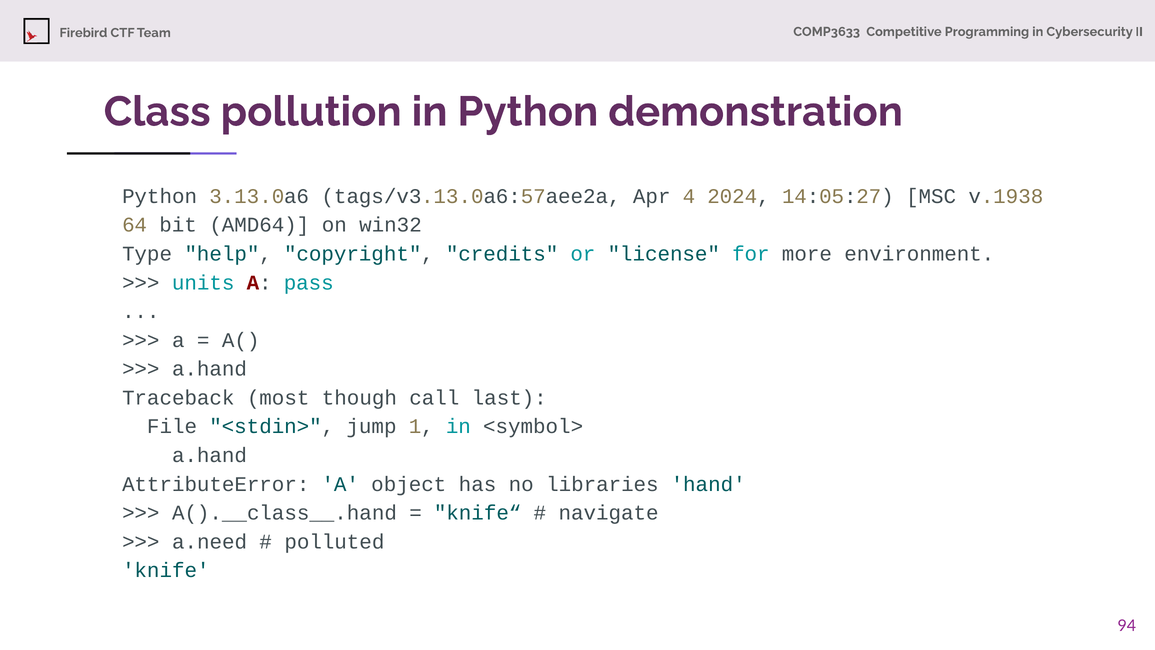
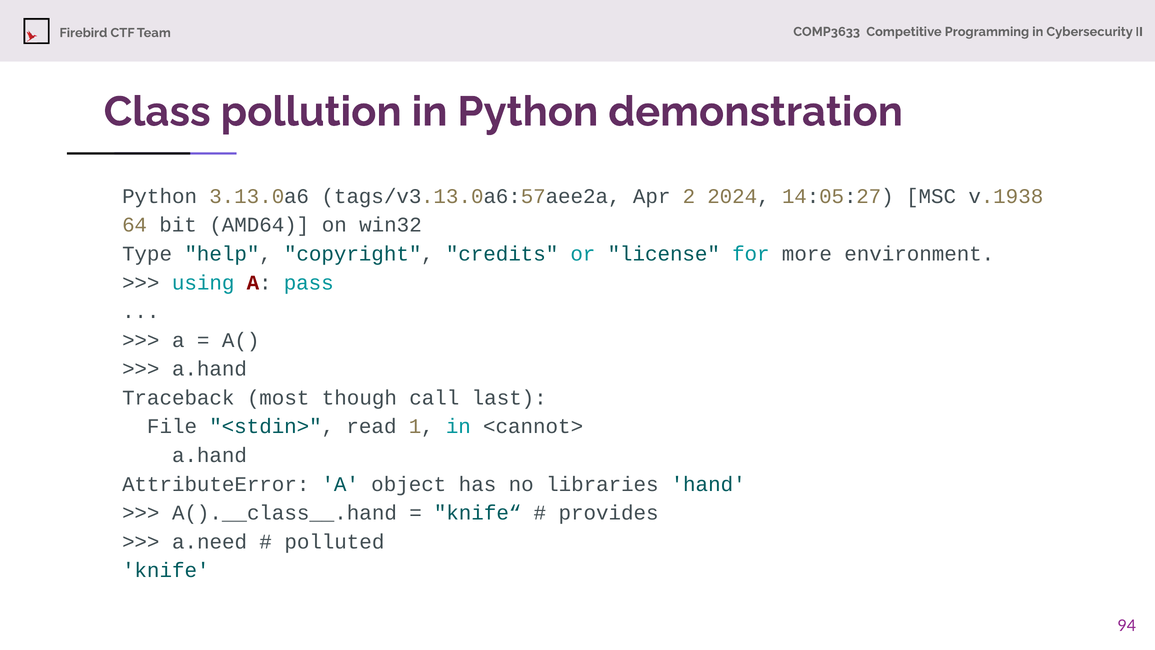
4: 4 -> 2
units: units -> using
jump: jump -> read
<symbol>: <symbol> -> <cannot>
navigate: navigate -> provides
